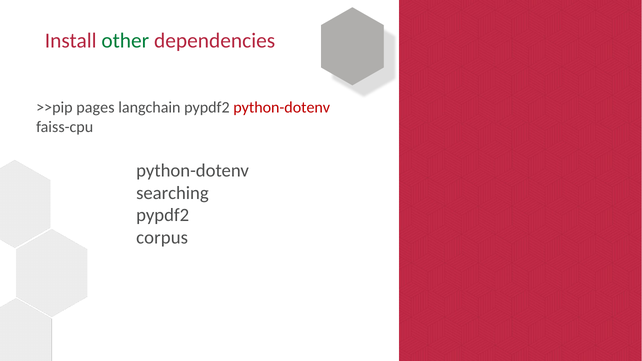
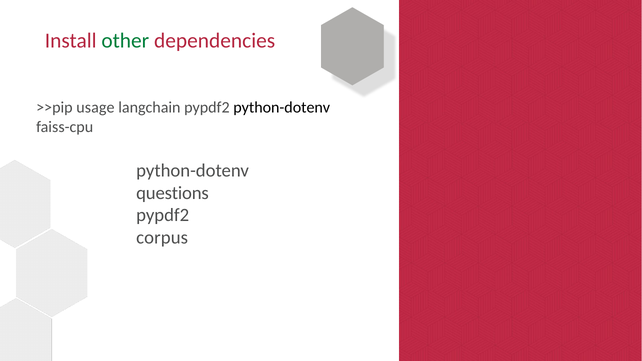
pages: pages -> usage
python-dotenv at (282, 108) colour: red -> black
searching: searching -> questions
